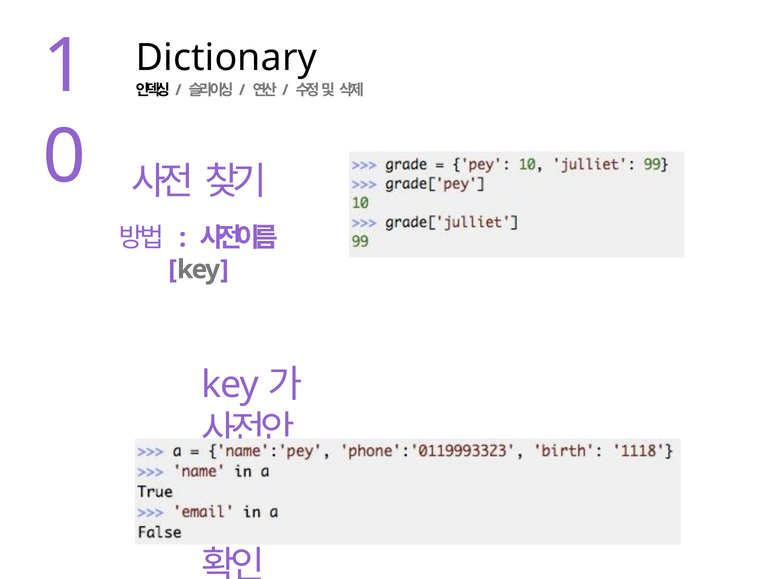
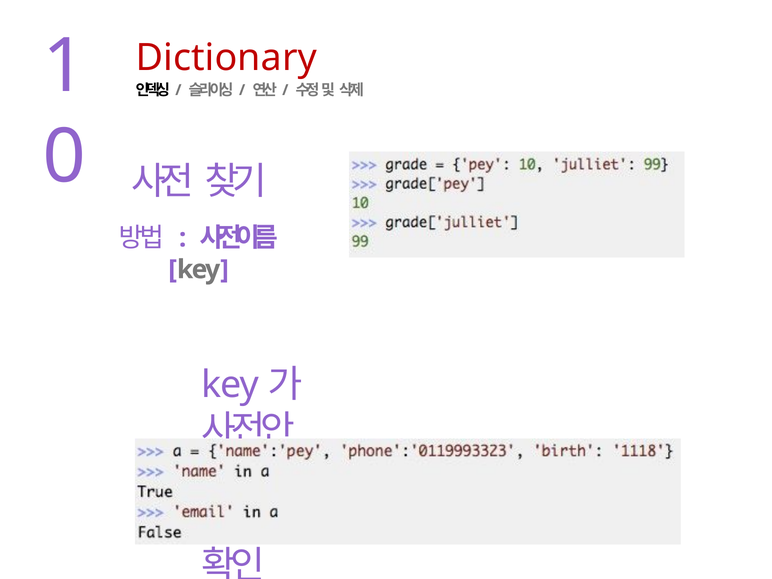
Dictionary colour: black -> red
